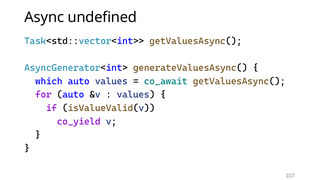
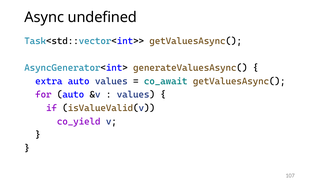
which: which -> extra
